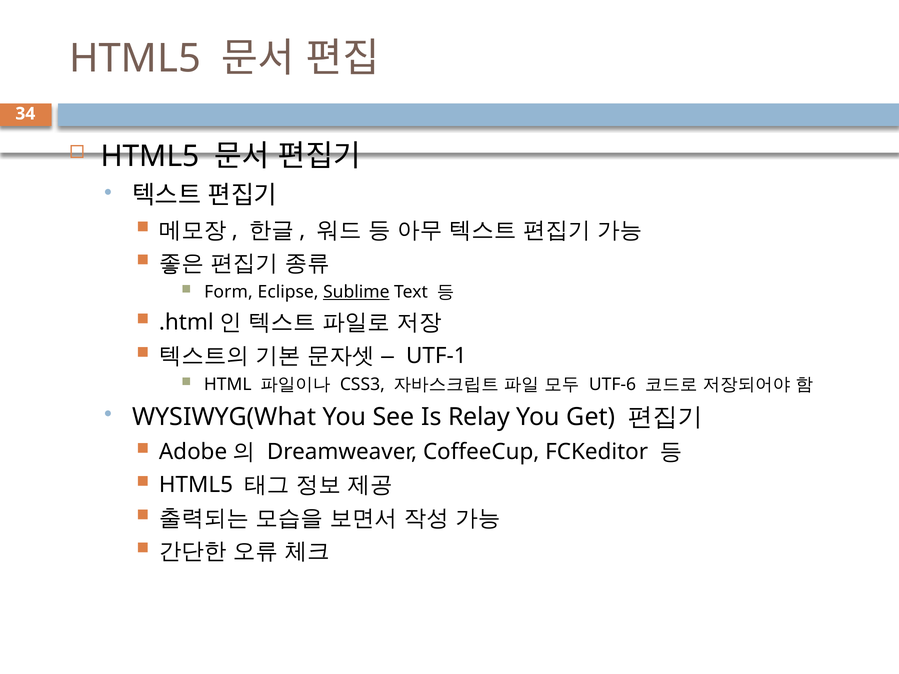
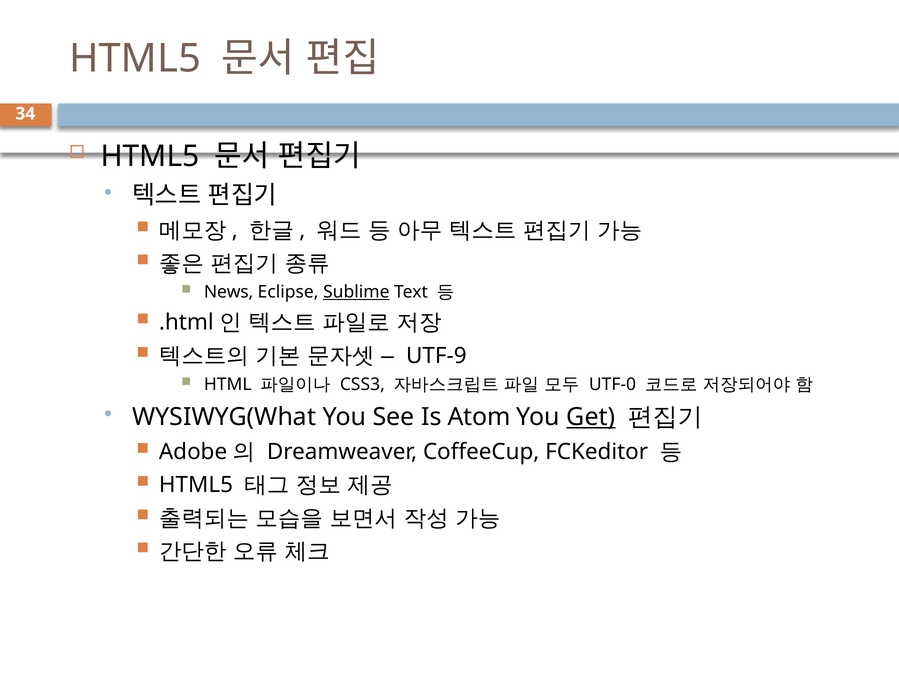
Form: Form -> News
UTF-1: UTF-1 -> UTF-9
UTF-6: UTF-6 -> UTF-0
Relay: Relay -> Atom
Get underline: none -> present
